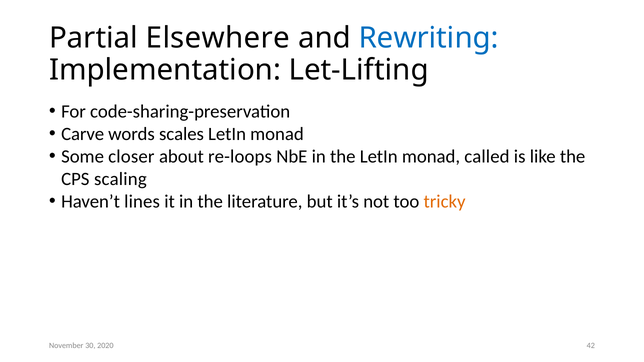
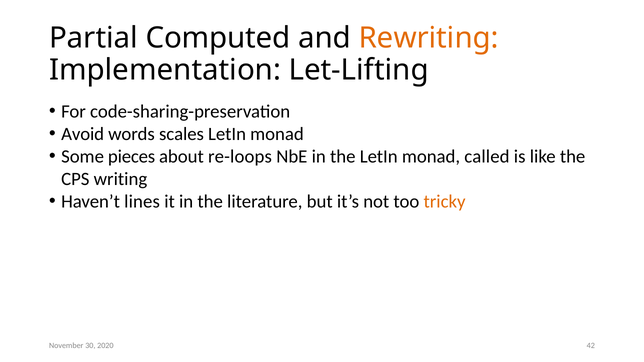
Elsewhere: Elsewhere -> Computed
Rewriting colour: blue -> orange
Carve: Carve -> Avoid
closer: closer -> pieces
scaling: scaling -> writing
